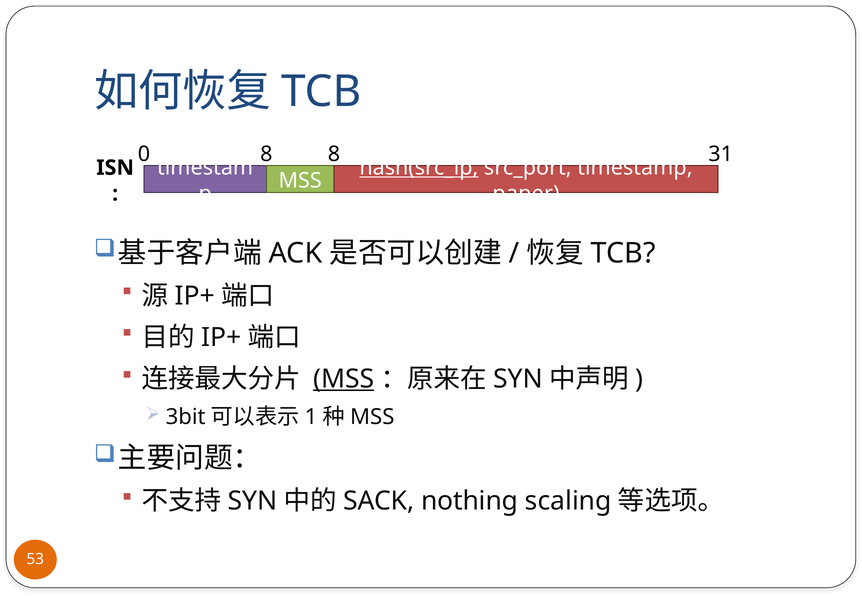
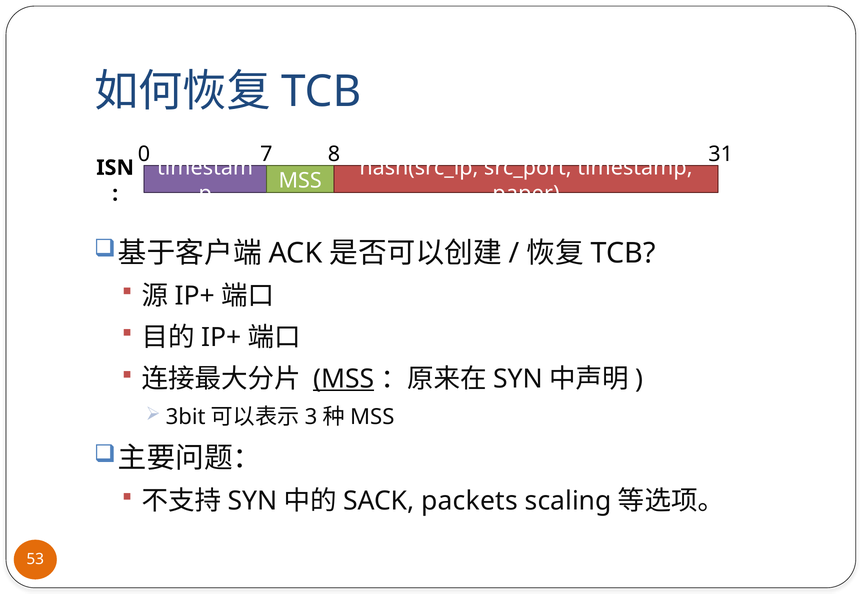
0 8: 8 -> 7
hash(src_ip underline: present -> none
1: 1 -> 3
nothing: nothing -> packets
